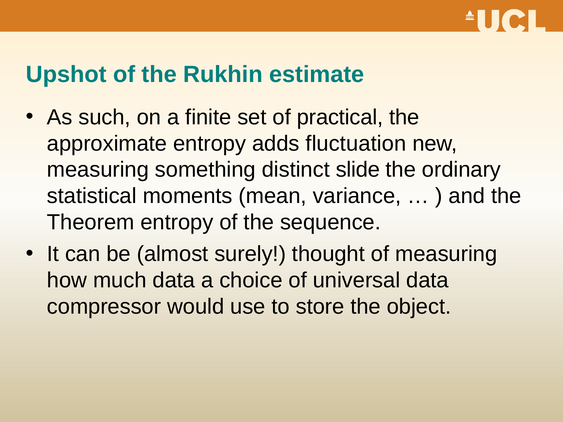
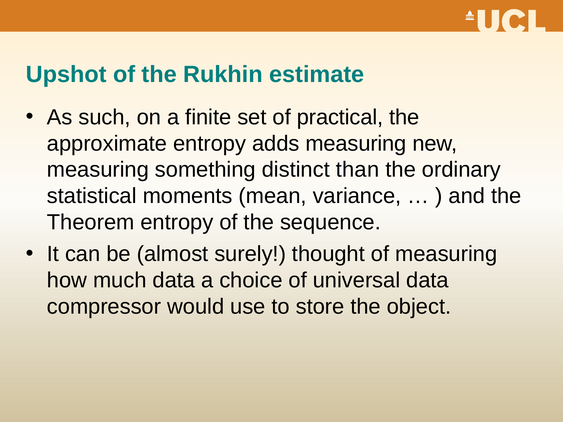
adds fluctuation: fluctuation -> measuring
slide: slide -> than
